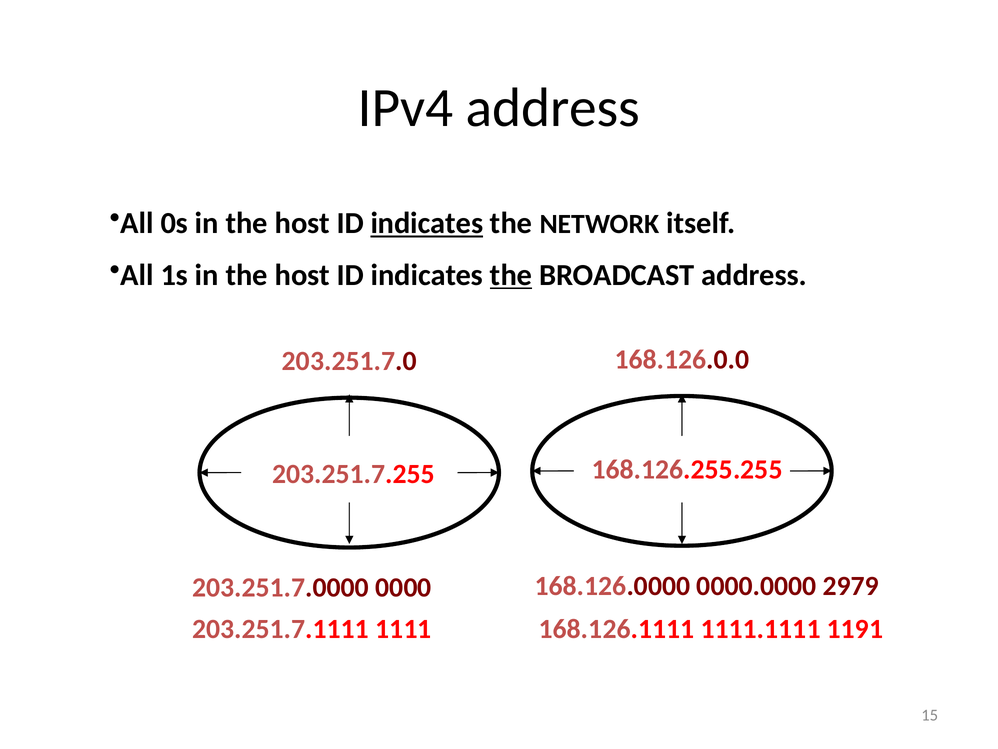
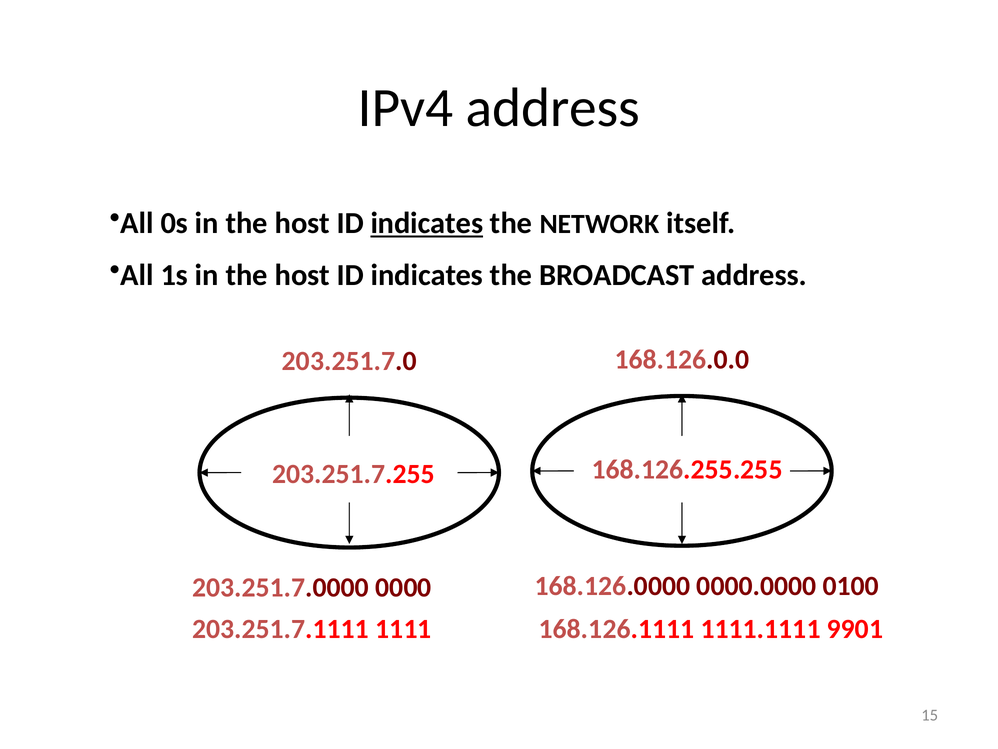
the at (511, 275) underline: present -> none
2979: 2979 -> 0100
1191: 1191 -> 9901
